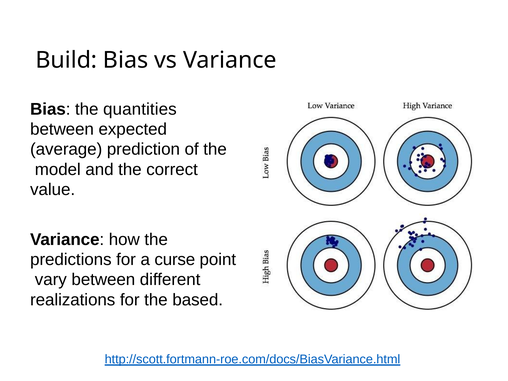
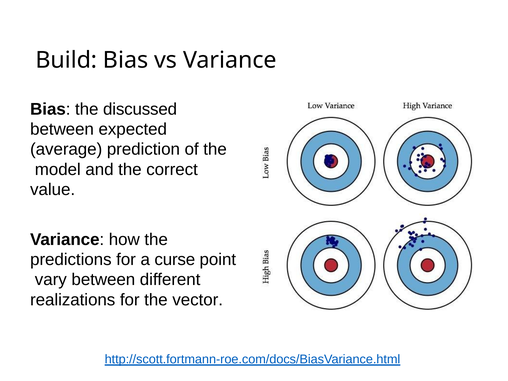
quantities: quantities -> discussed
based: based -> vector
